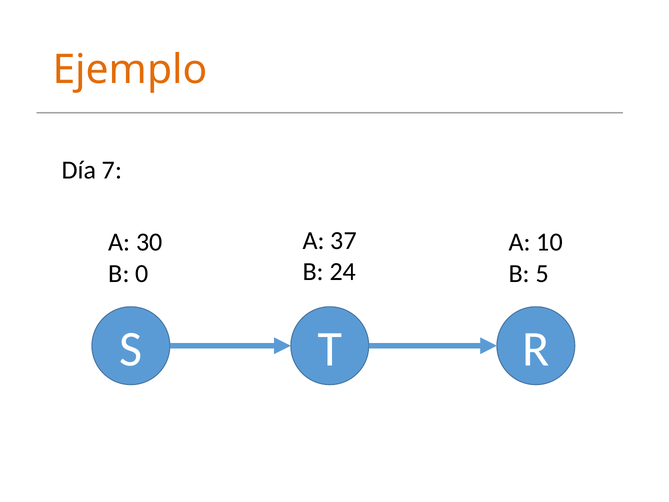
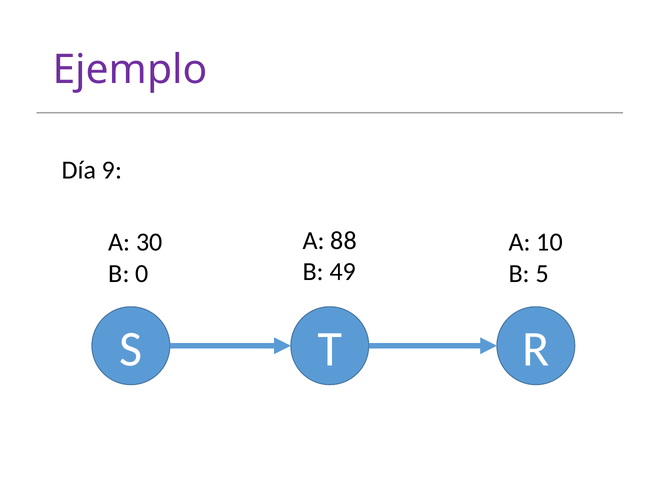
Ejemplo colour: orange -> purple
7: 7 -> 9
37: 37 -> 88
24: 24 -> 49
